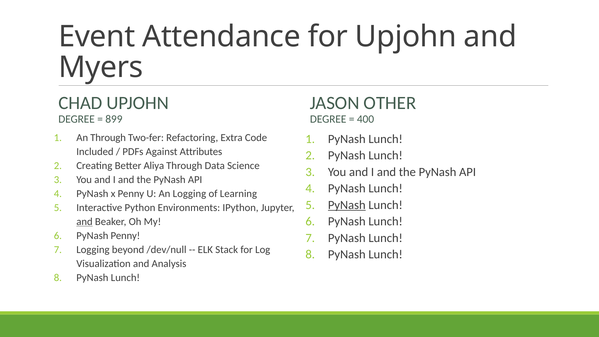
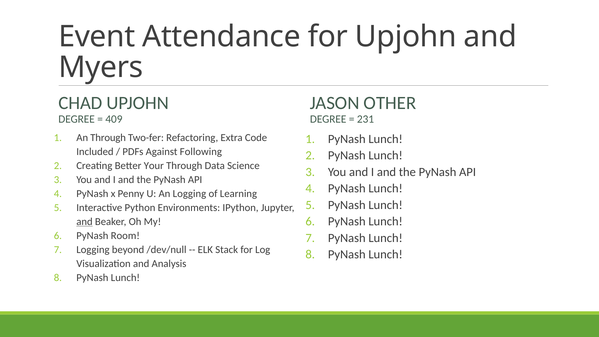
899: 899 -> 409
400: 400 -> 231
Attributes: Attributes -> Following
Aliya: Aliya -> Your
PyNash at (347, 205) underline: present -> none
PyNash Penny: Penny -> Room
